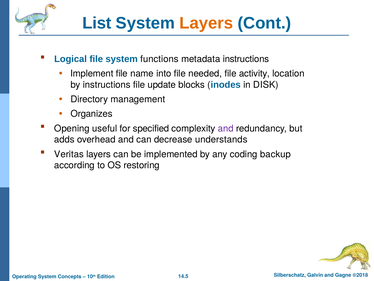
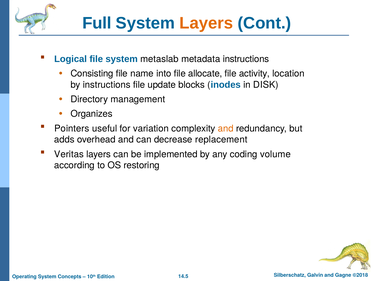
List: List -> Full
functions: functions -> metaslab
Implement: Implement -> Consisting
needed: needed -> allocate
Opening: Opening -> Pointers
specified: specified -> variation
and at (226, 128) colour: purple -> orange
understands: understands -> replacement
backup: backup -> volume
